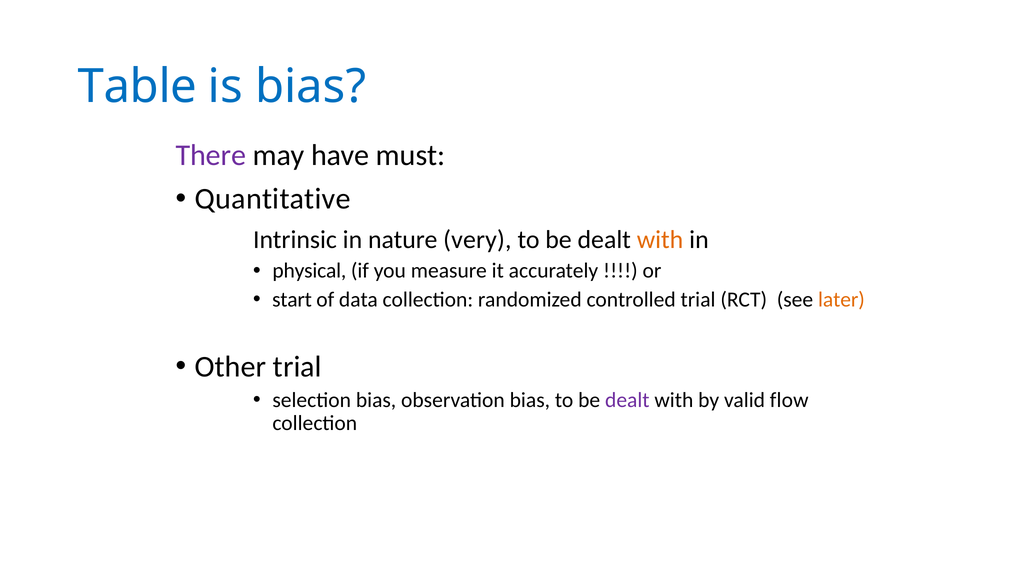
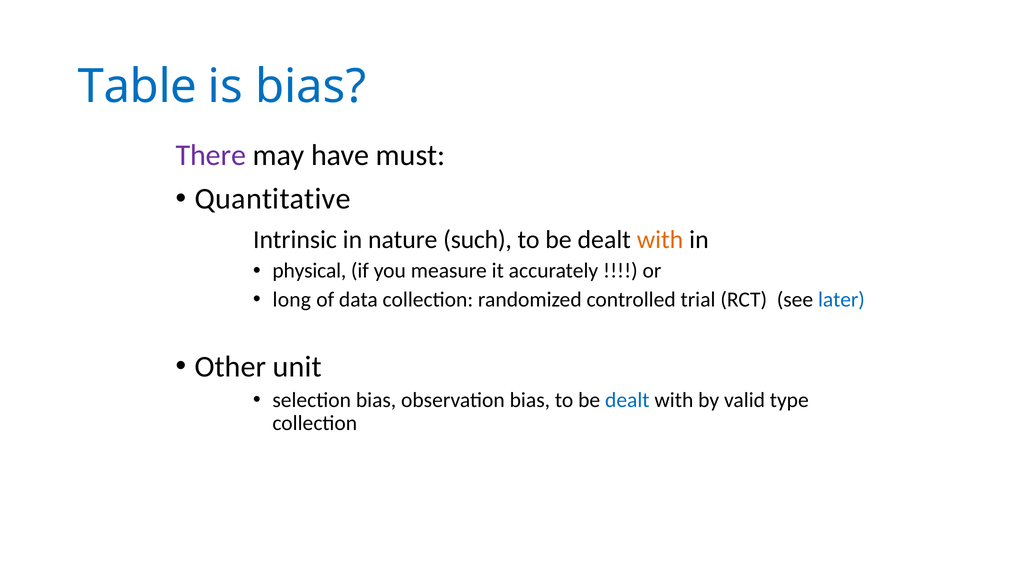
very: very -> such
start: start -> long
later colour: orange -> blue
Other trial: trial -> unit
dealt at (627, 400) colour: purple -> blue
flow: flow -> type
